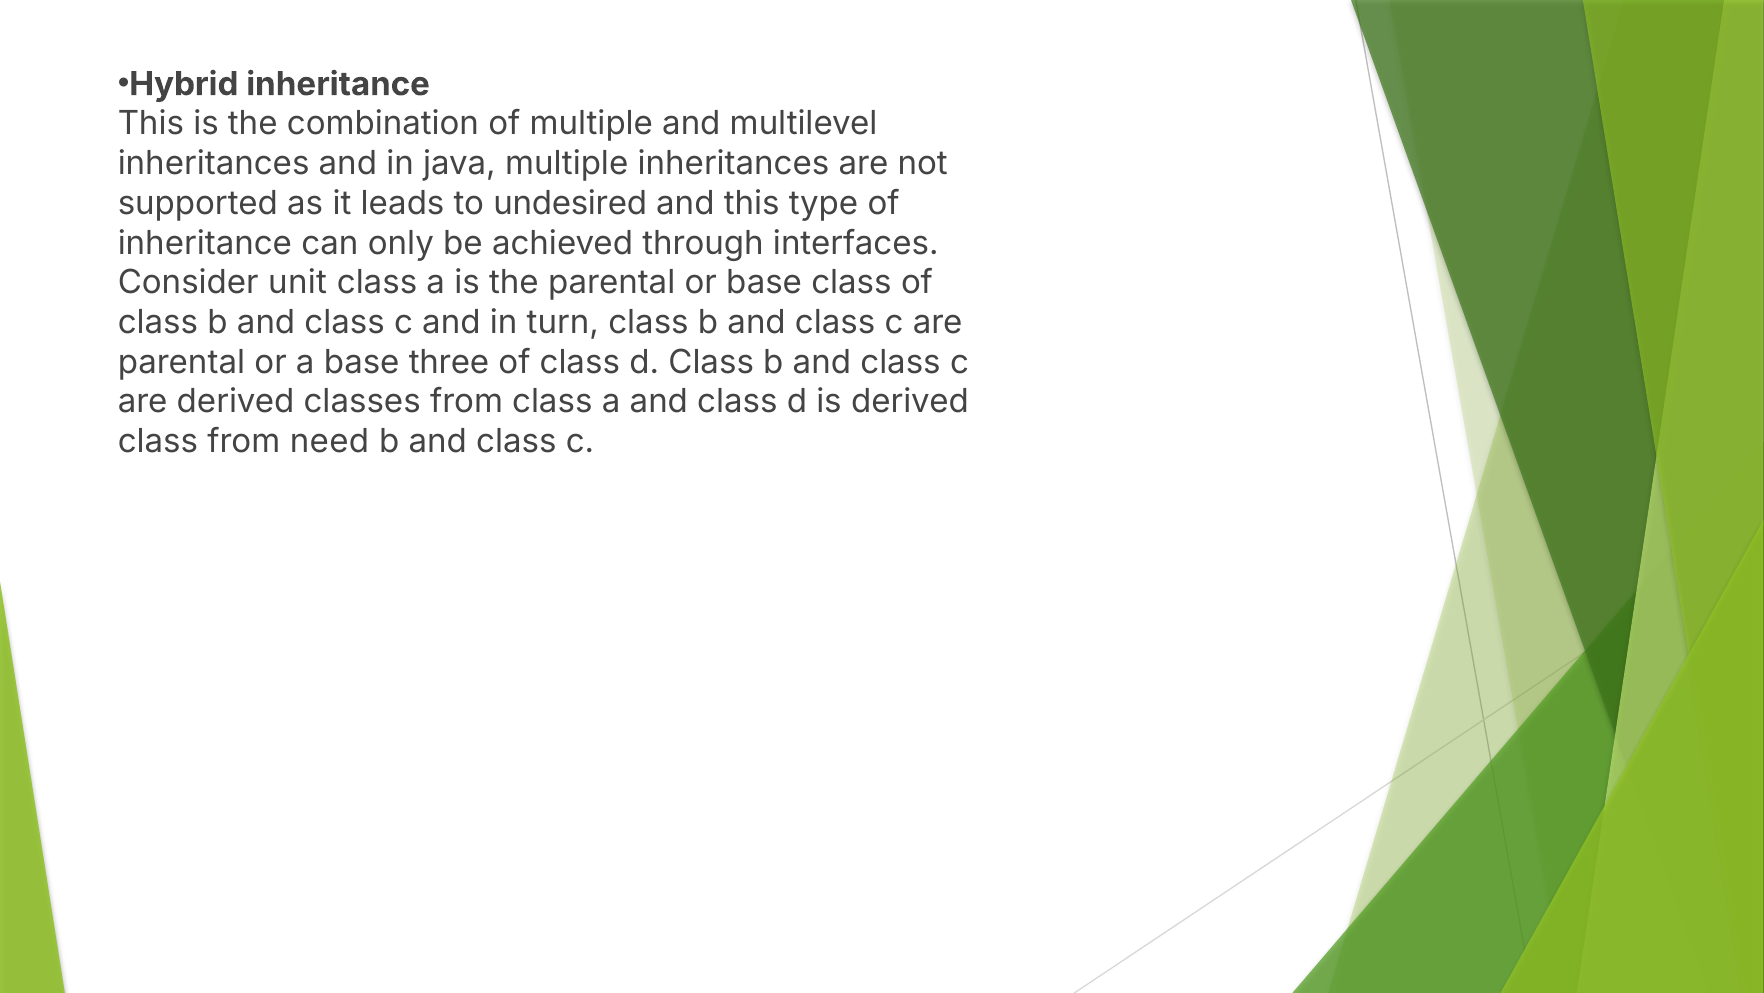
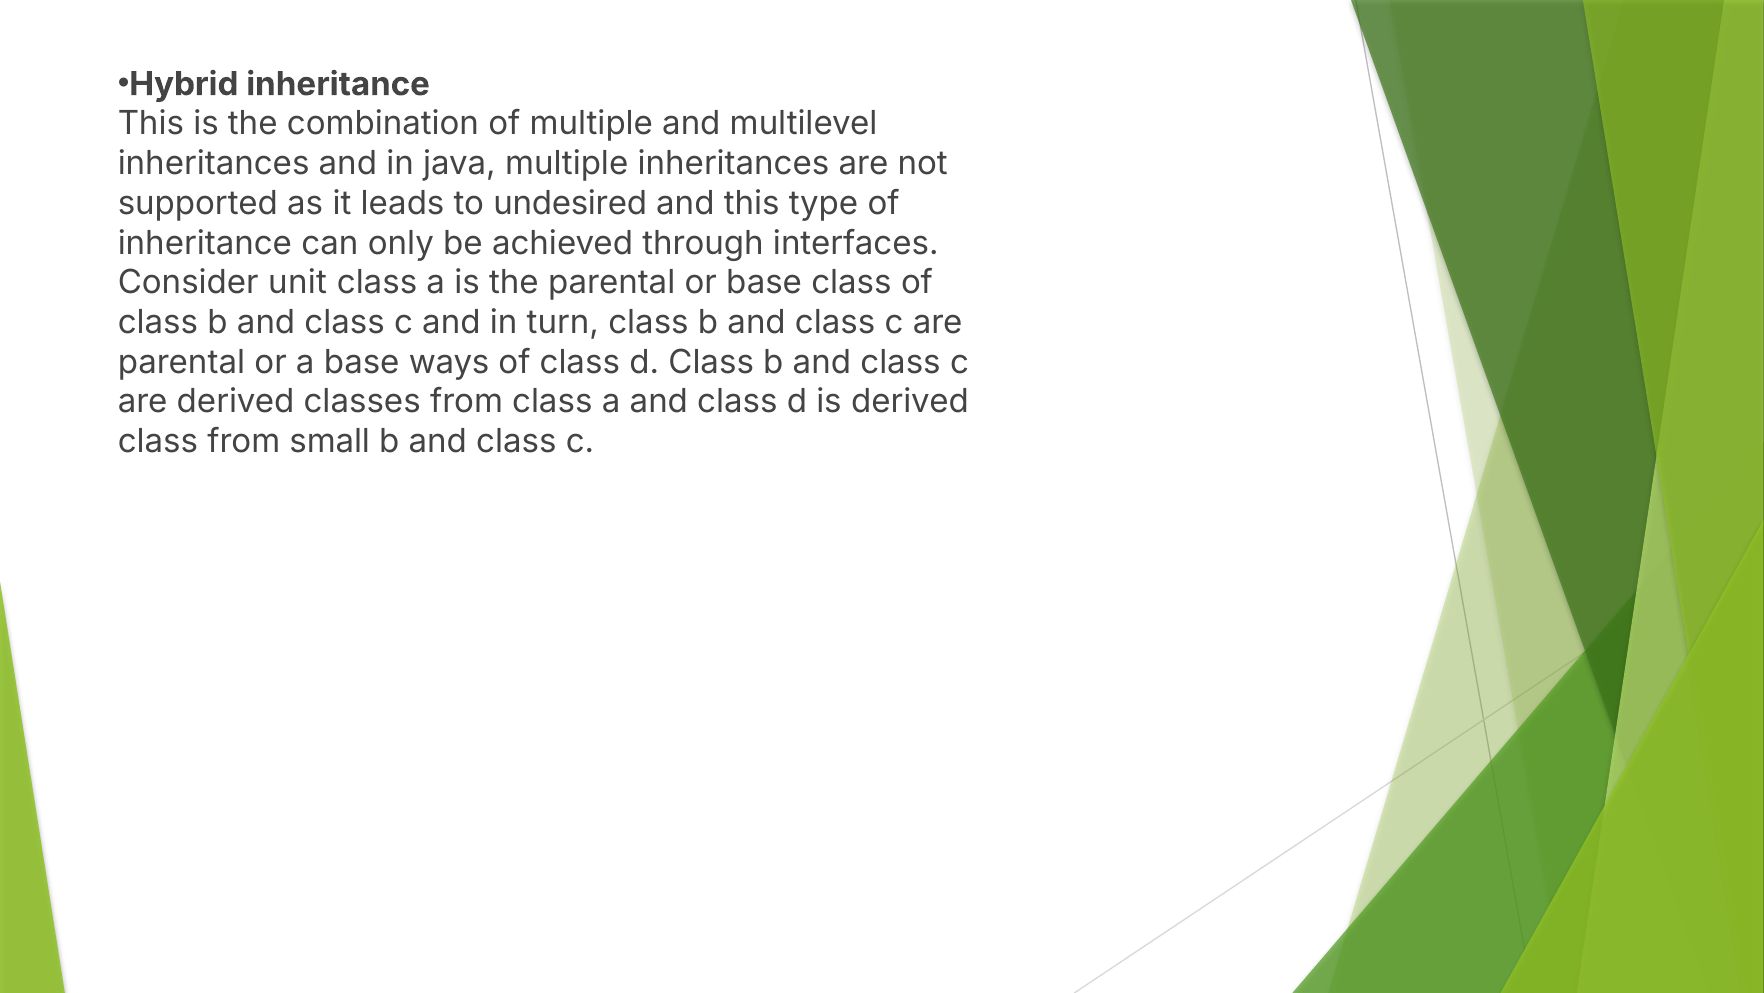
three: three -> ways
need: need -> small
